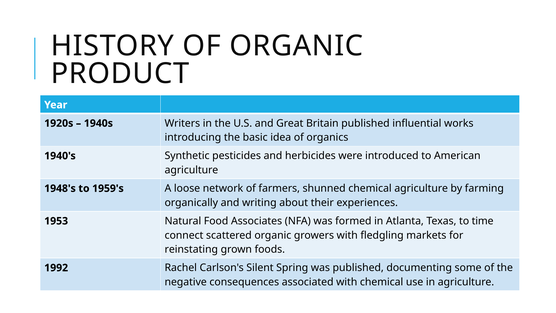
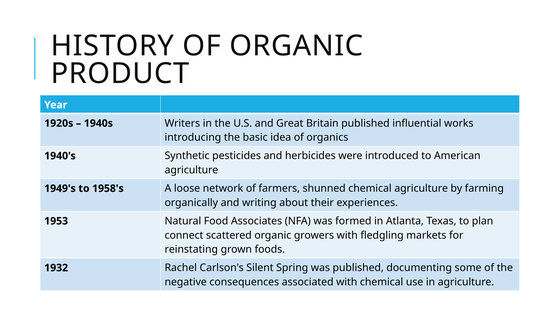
1948's: 1948's -> 1949's
1959's: 1959's -> 1958's
time: time -> plan
1992: 1992 -> 1932
